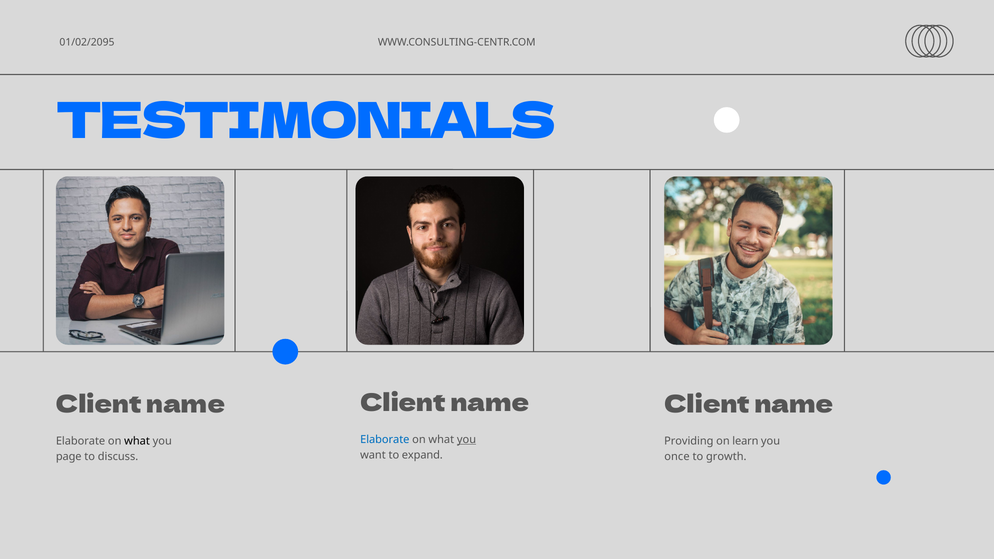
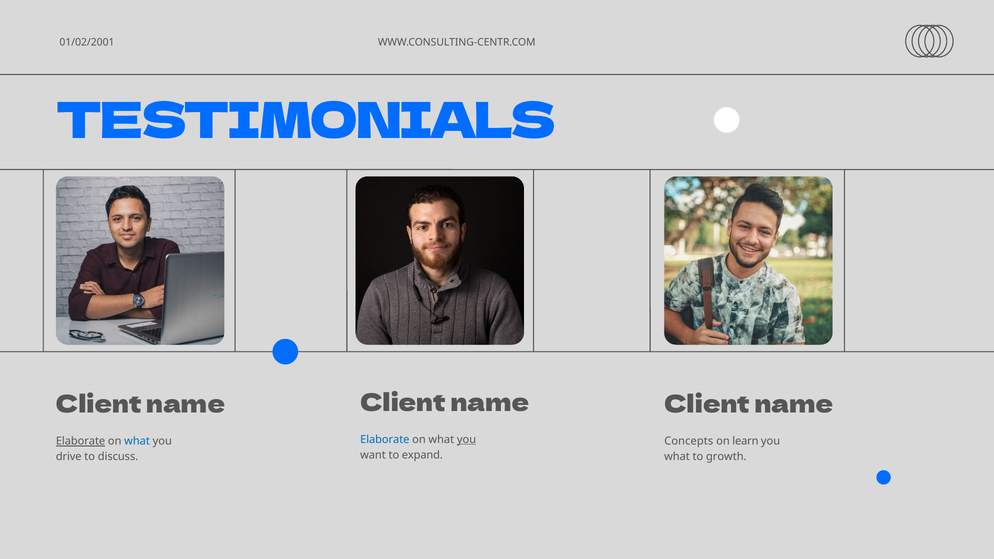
01/02/2095: 01/02/2095 -> 01/02/2001
Elaborate at (81, 441) underline: none -> present
what at (137, 441) colour: black -> blue
Providing: Providing -> Concepts
page: page -> drive
once at (677, 457): once -> what
